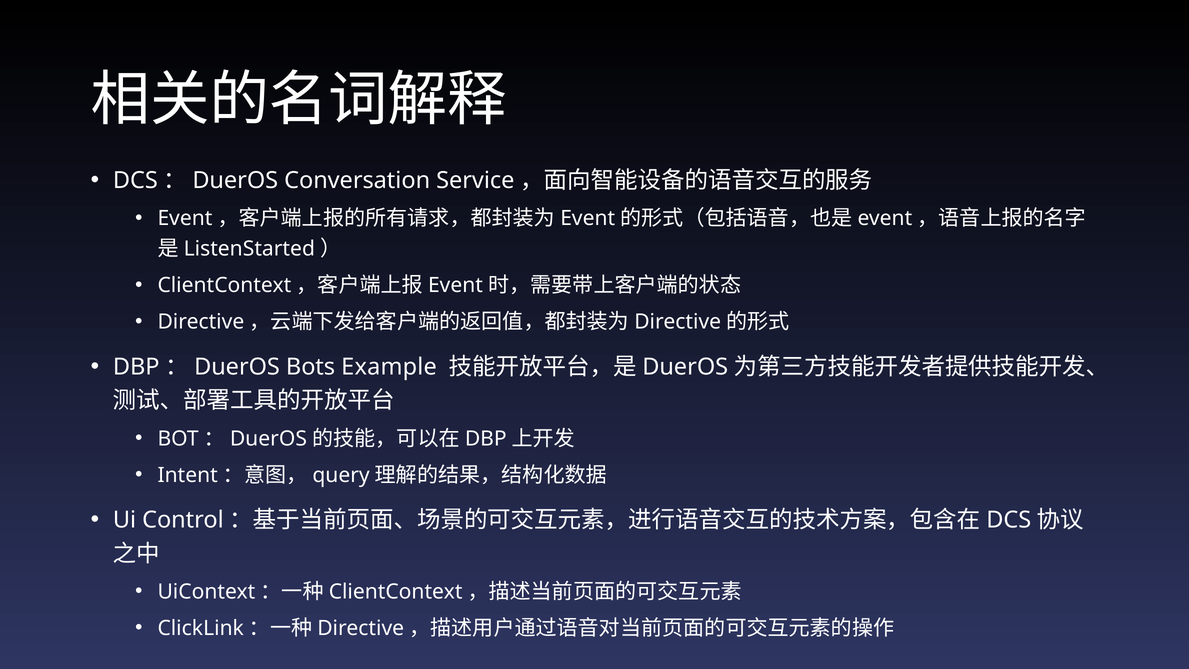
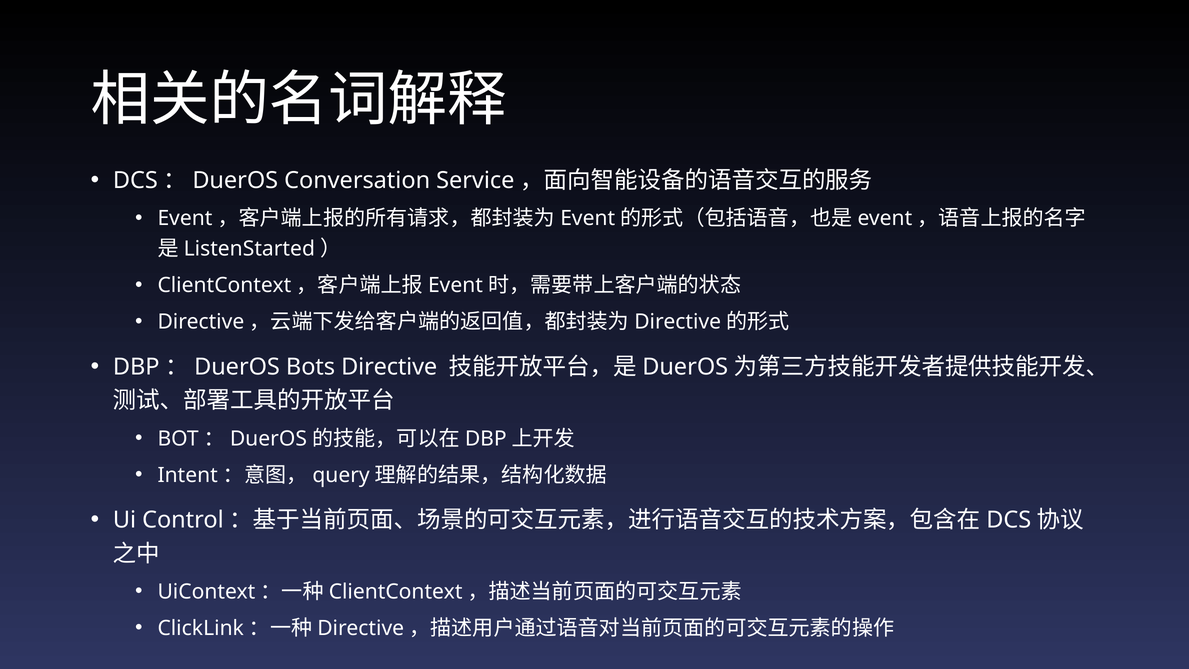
Example: Example -> Directive
